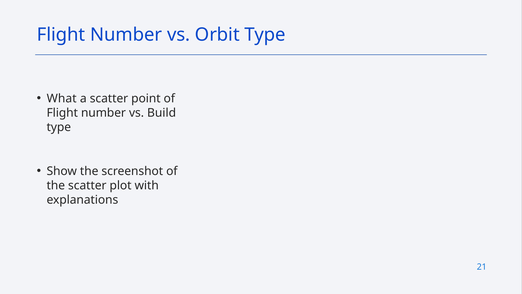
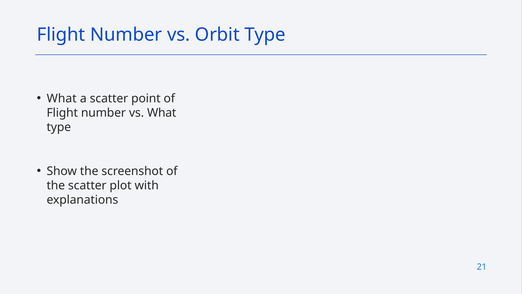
vs Build: Build -> What
